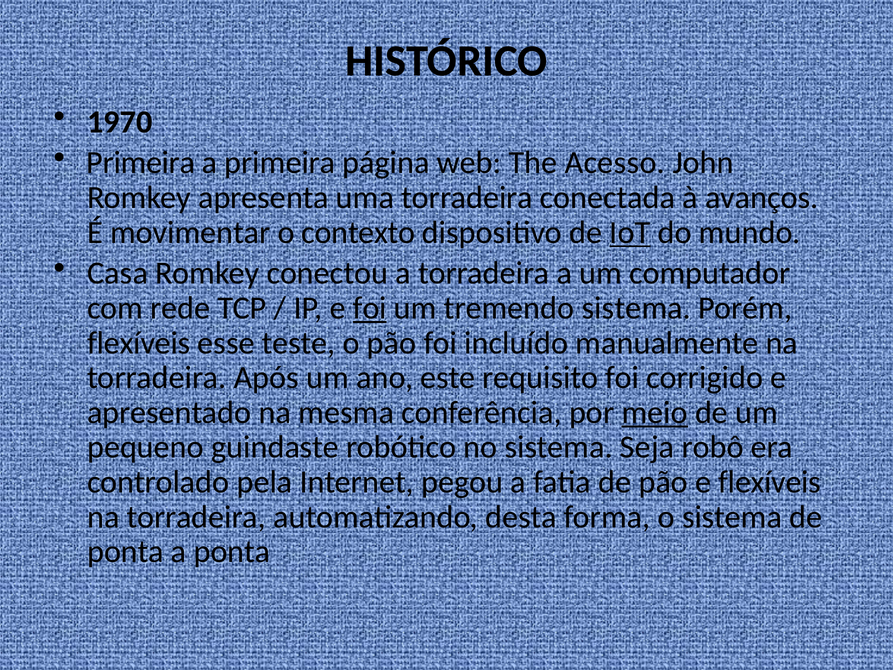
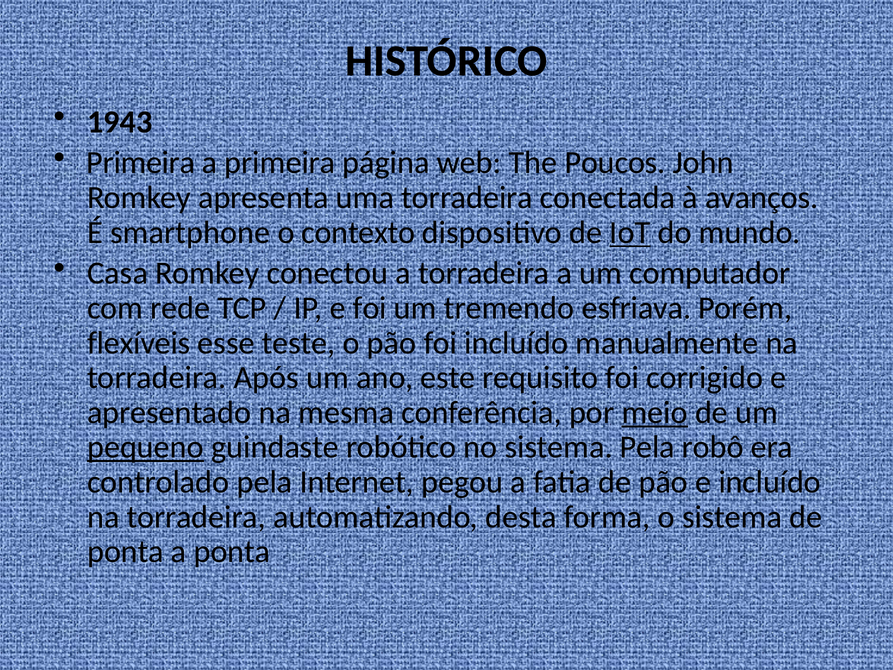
1970: 1970 -> 1943
Acesso: Acesso -> Poucos
movimentar: movimentar -> smartphone
foi at (370, 308) underline: present -> none
tremendo sistema: sistema -> esfriava
pequeno underline: none -> present
sistema Seja: Seja -> Pela
e flexíveis: flexíveis -> incluído
